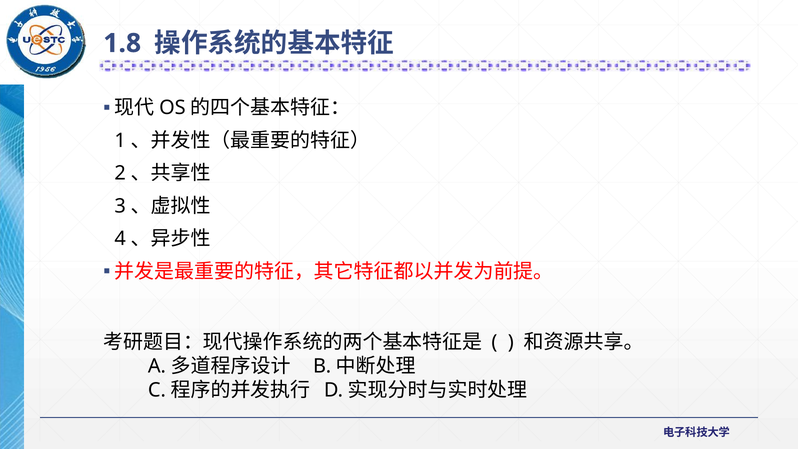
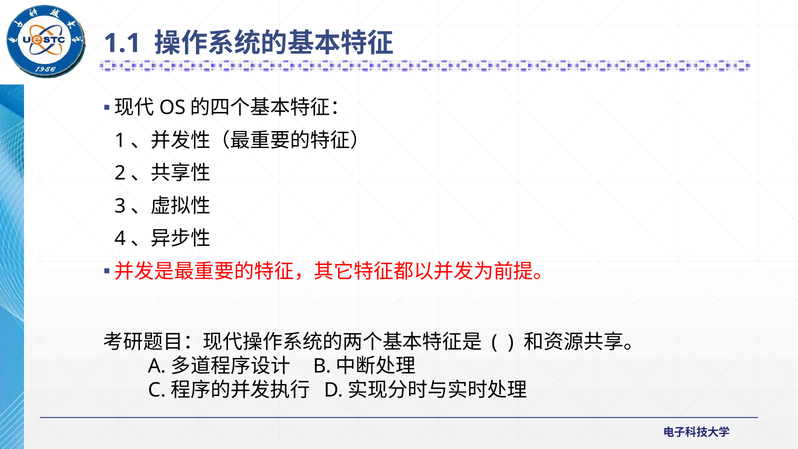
1.8: 1.8 -> 1.1
